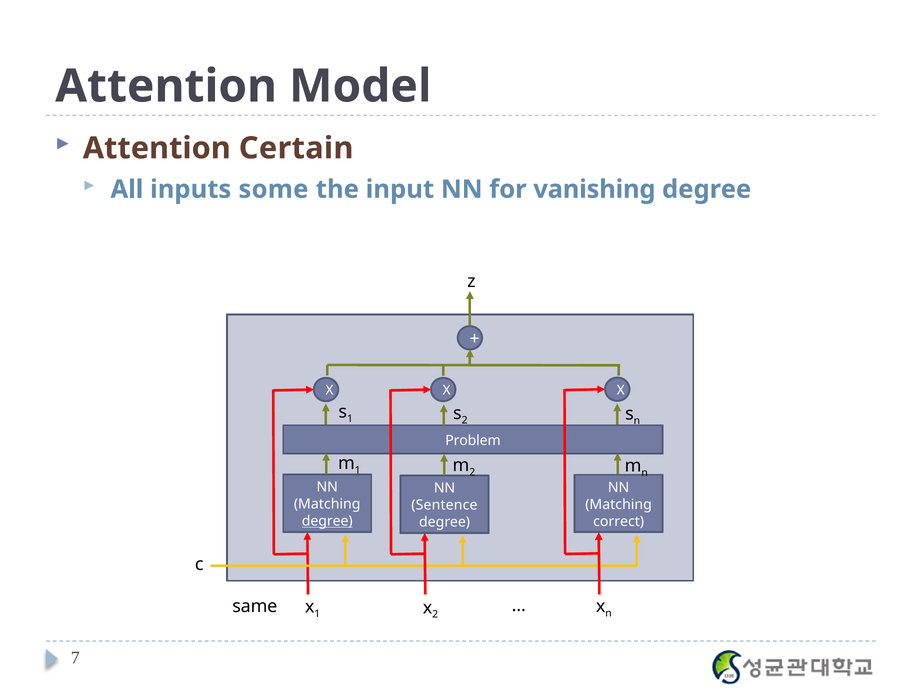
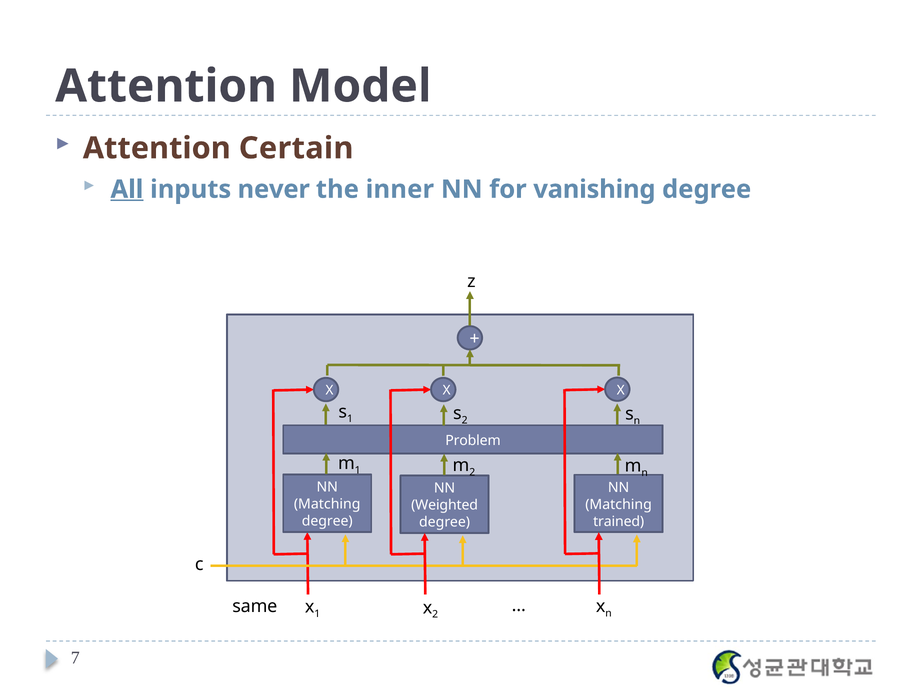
All underline: none -> present
some: some -> never
input: input -> inner
Sentence: Sentence -> Weighted
degree at (327, 521) underline: present -> none
correct: correct -> trained
